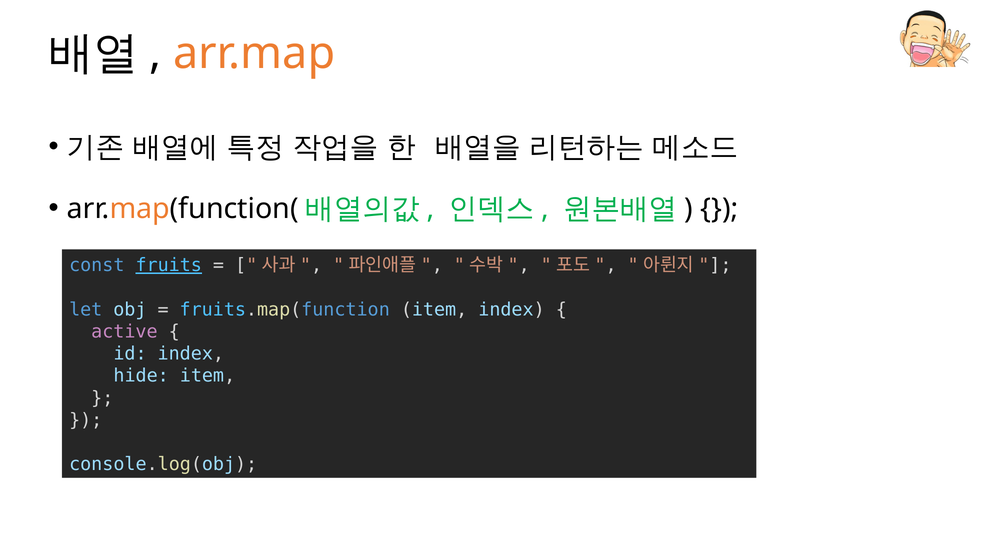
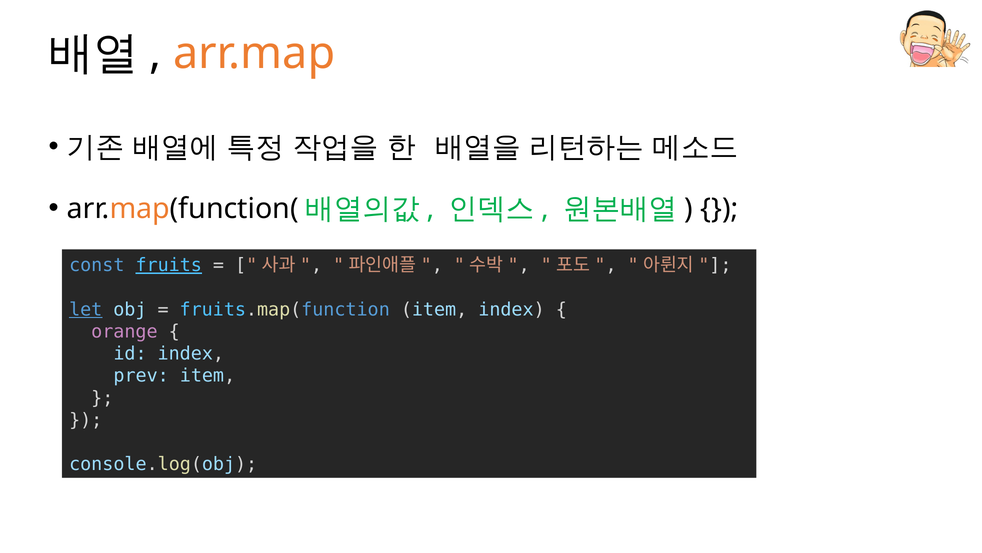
let underline: none -> present
active: active -> orange
hide: hide -> prev
